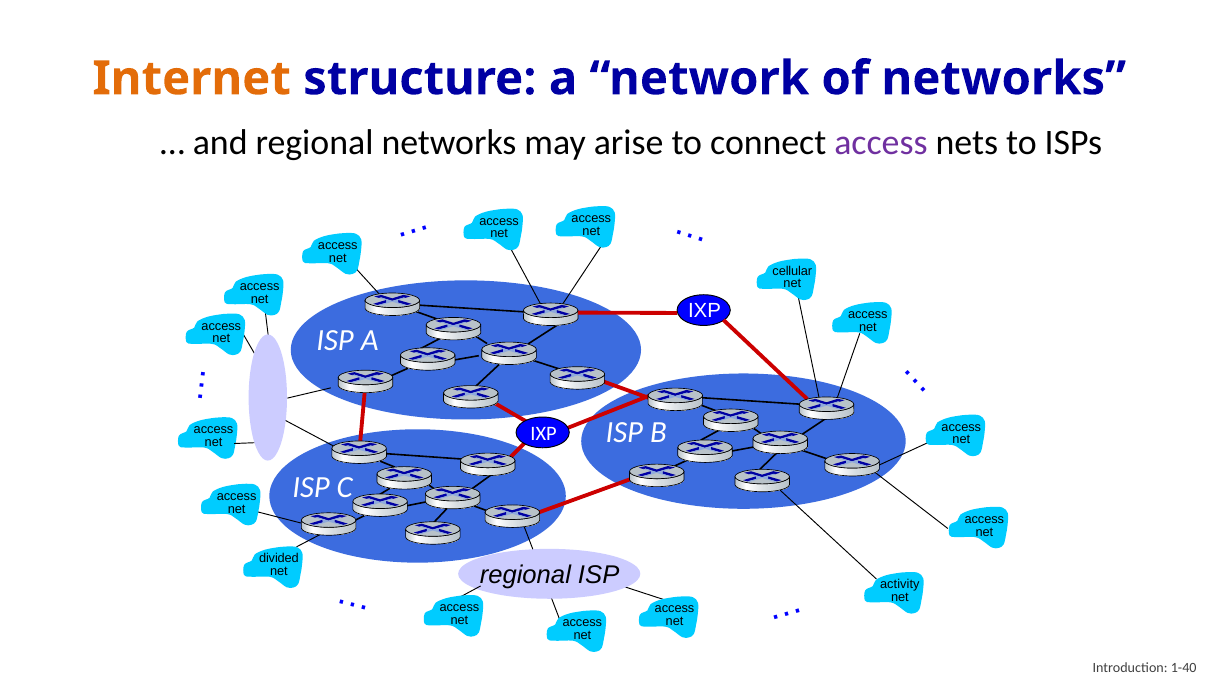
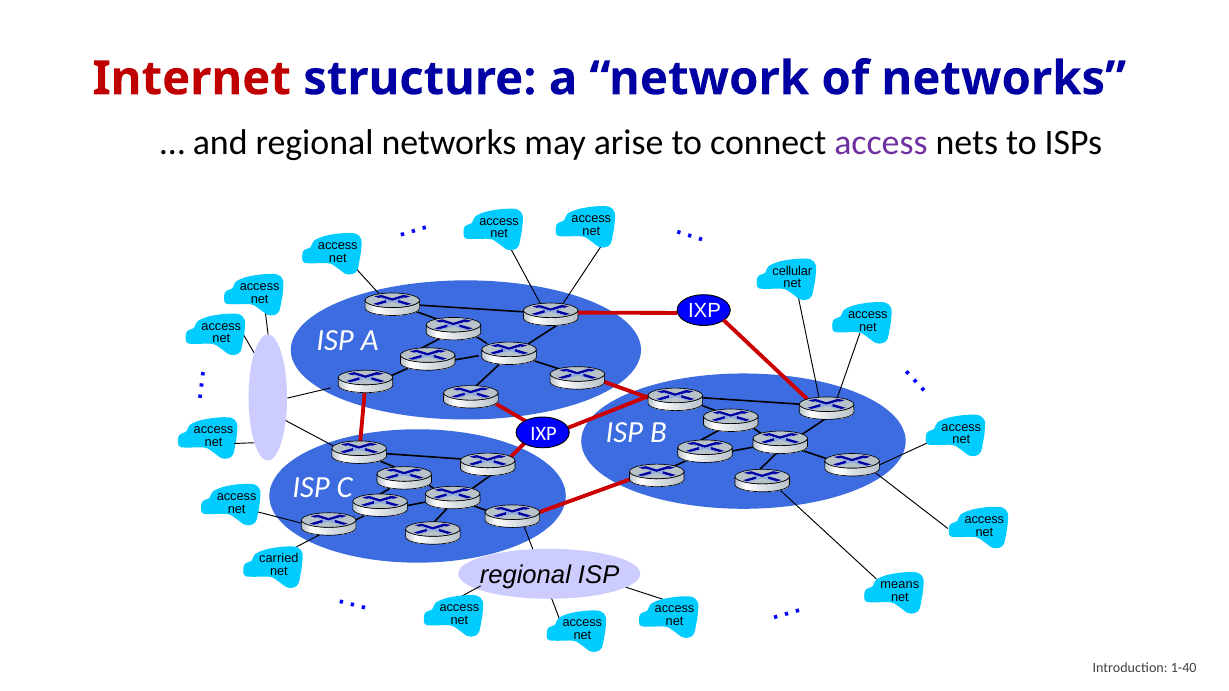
Internet colour: orange -> red
divided: divided -> carried
activity: activity -> means
